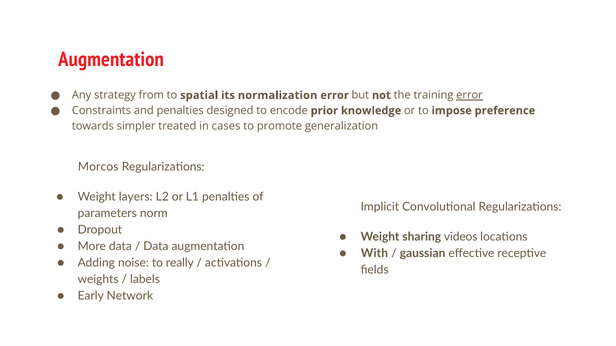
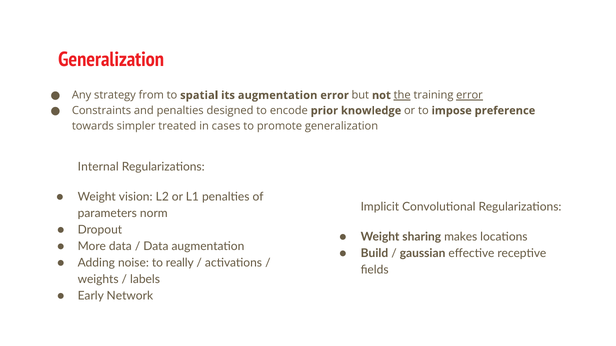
Augmentation at (111, 60): Augmentation -> Generalization
its normalization: normalization -> augmentation
the underline: none -> present
Morcos: Morcos -> Internal
layers: layers -> vision
videos: videos -> makes
With: With -> Build
